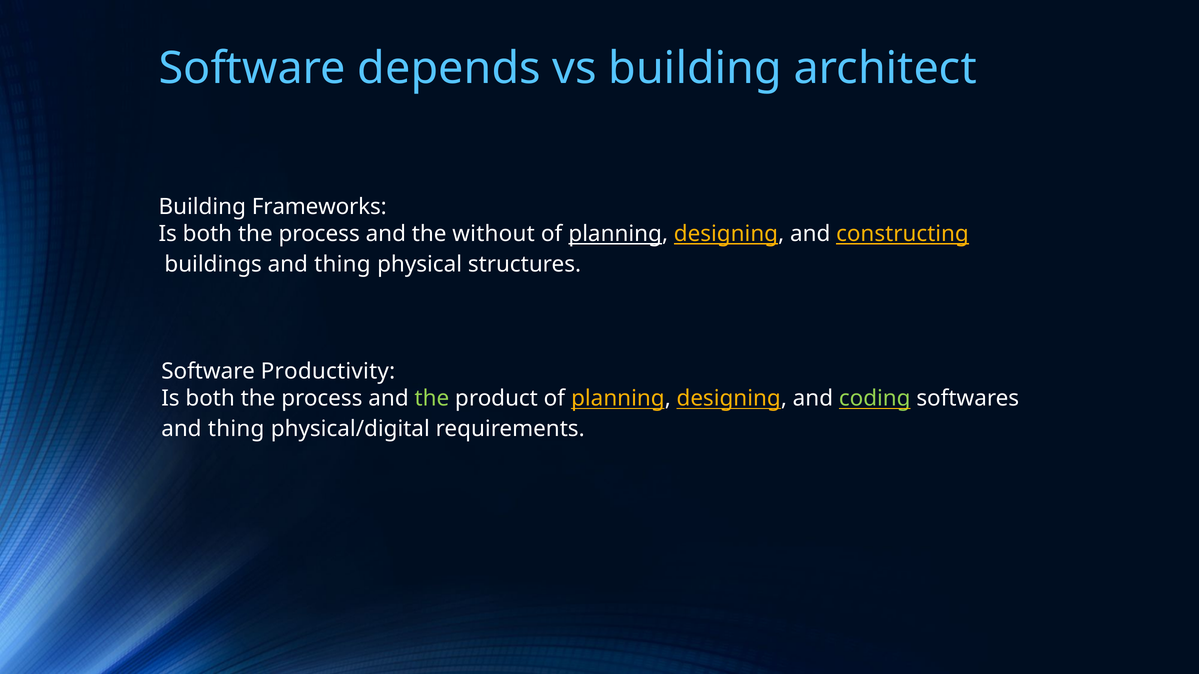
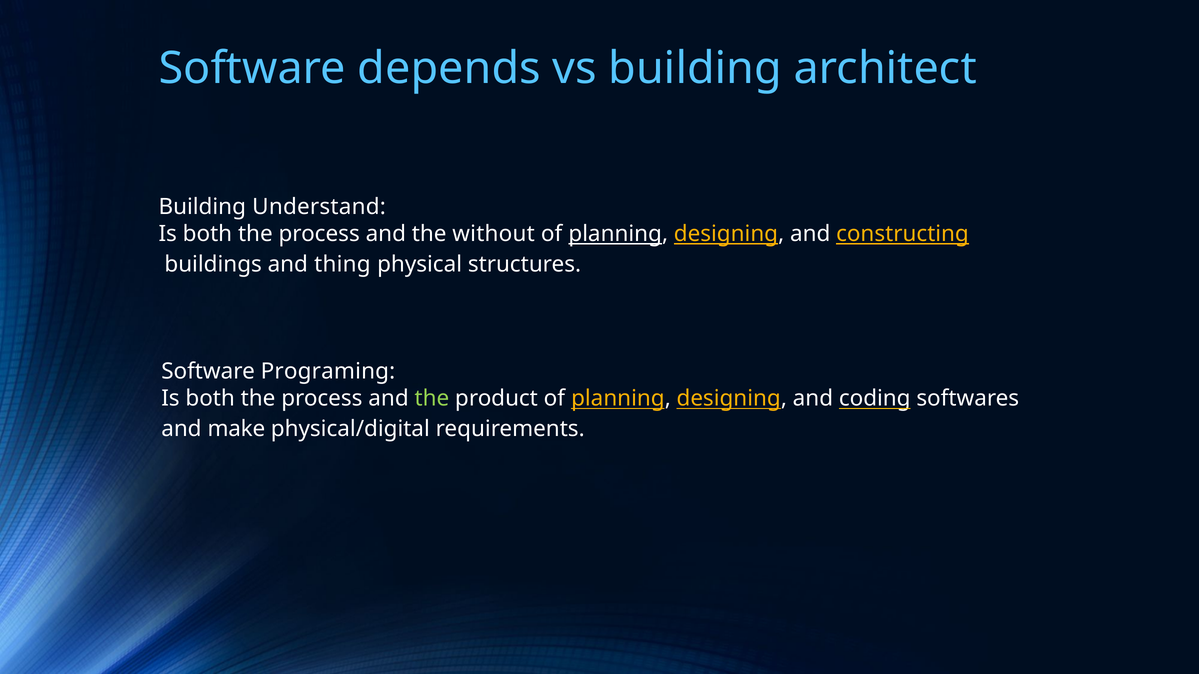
Frameworks: Frameworks -> Understand
Productivity: Productivity -> Programing
coding colour: light green -> white
thing at (236, 429): thing -> make
